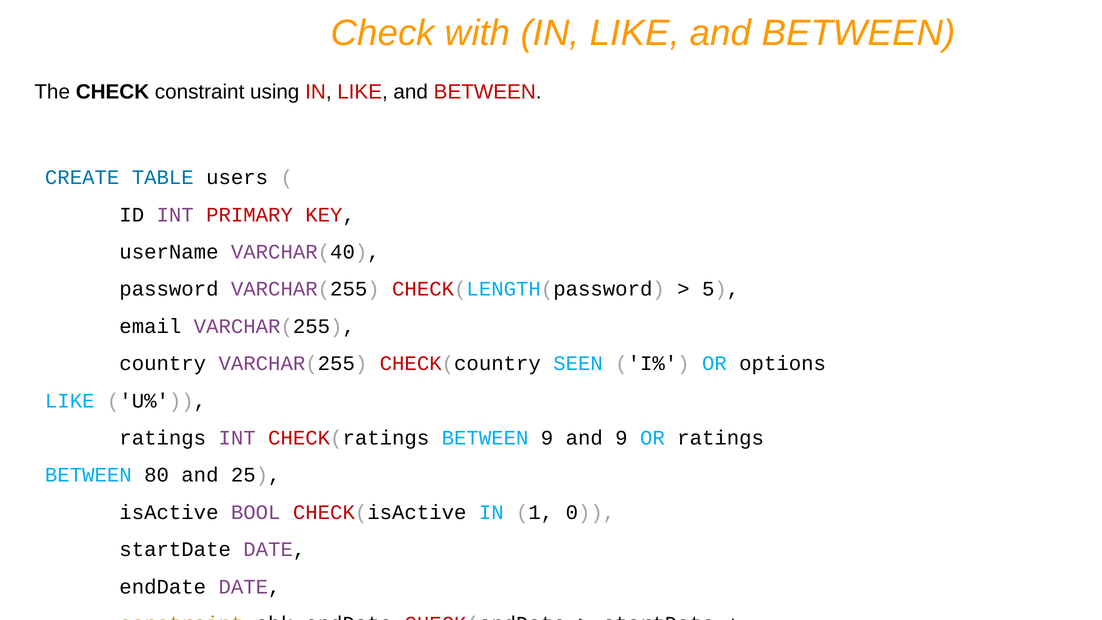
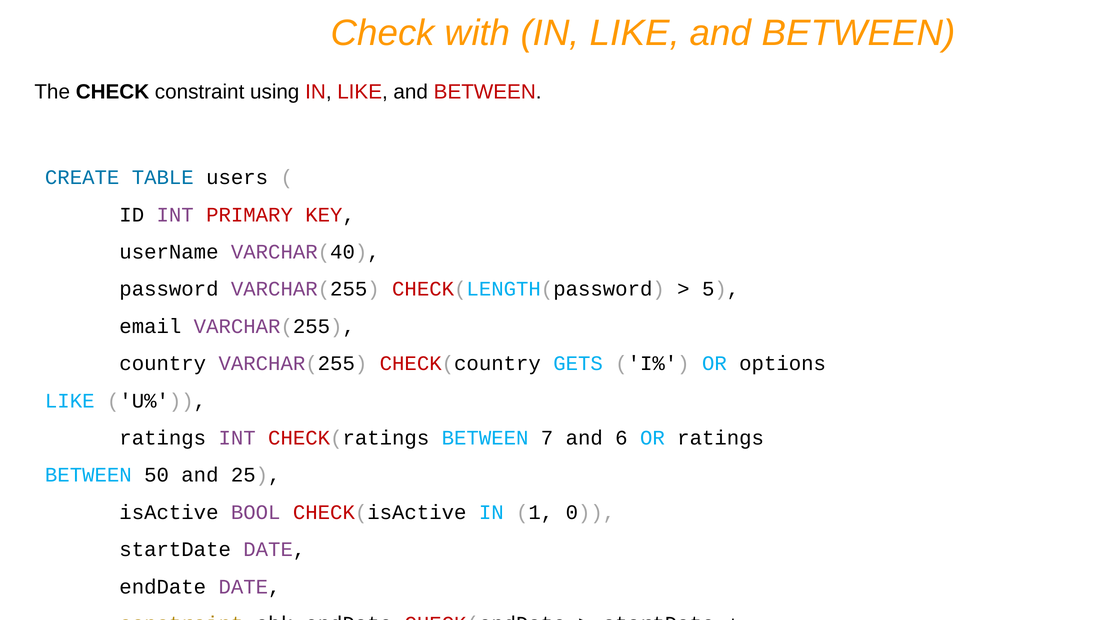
SEEN: SEEN -> GETS
BETWEEN 9: 9 -> 7
and 9: 9 -> 6
80: 80 -> 50
